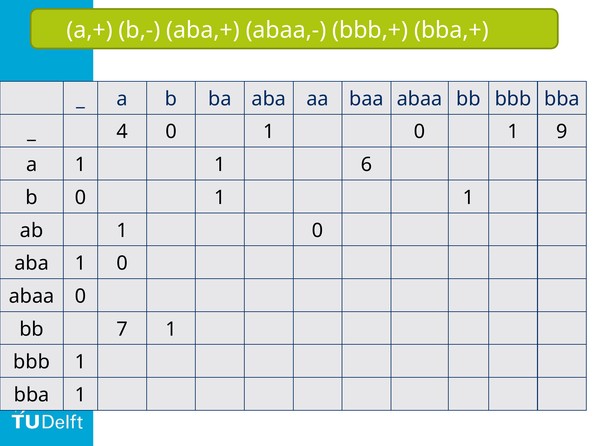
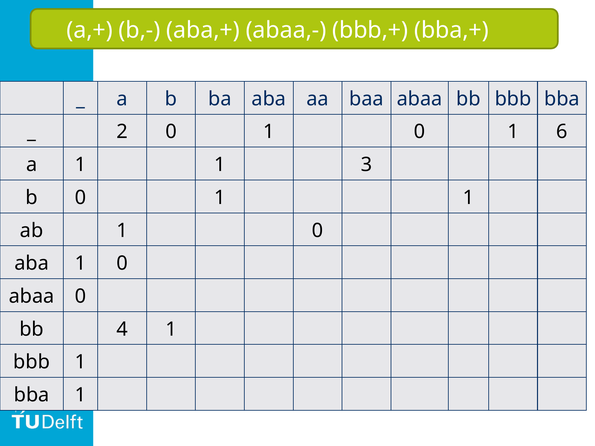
4: 4 -> 2
9: 9 -> 6
6: 6 -> 3
7: 7 -> 4
